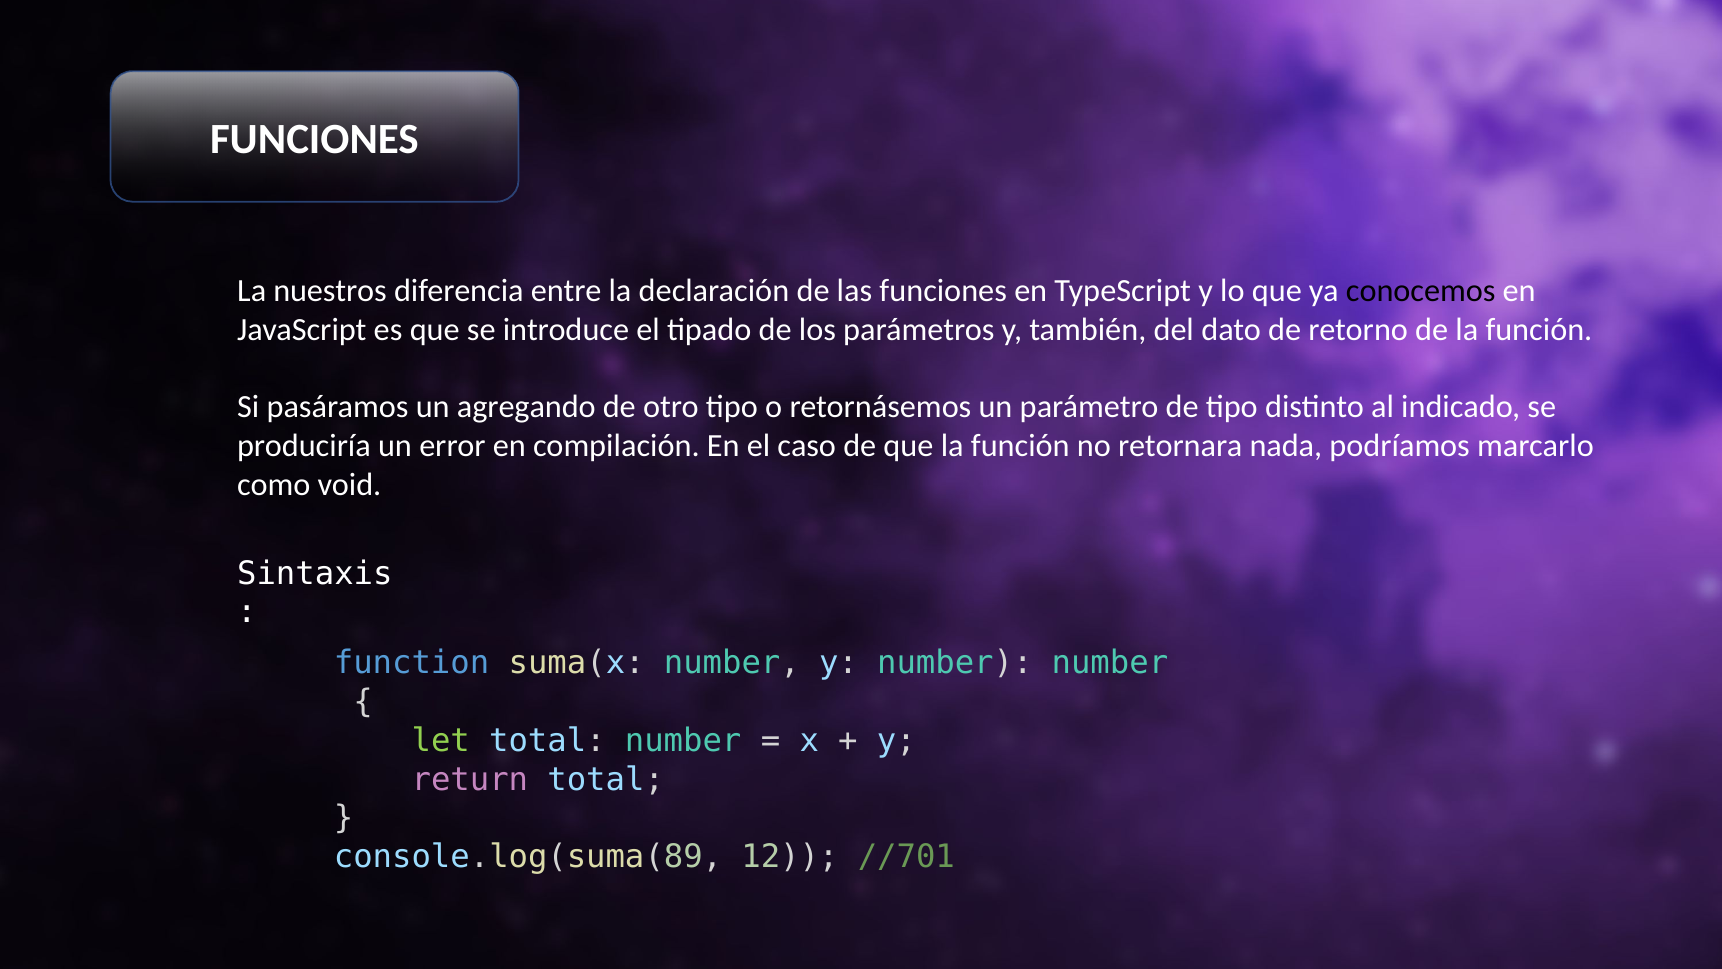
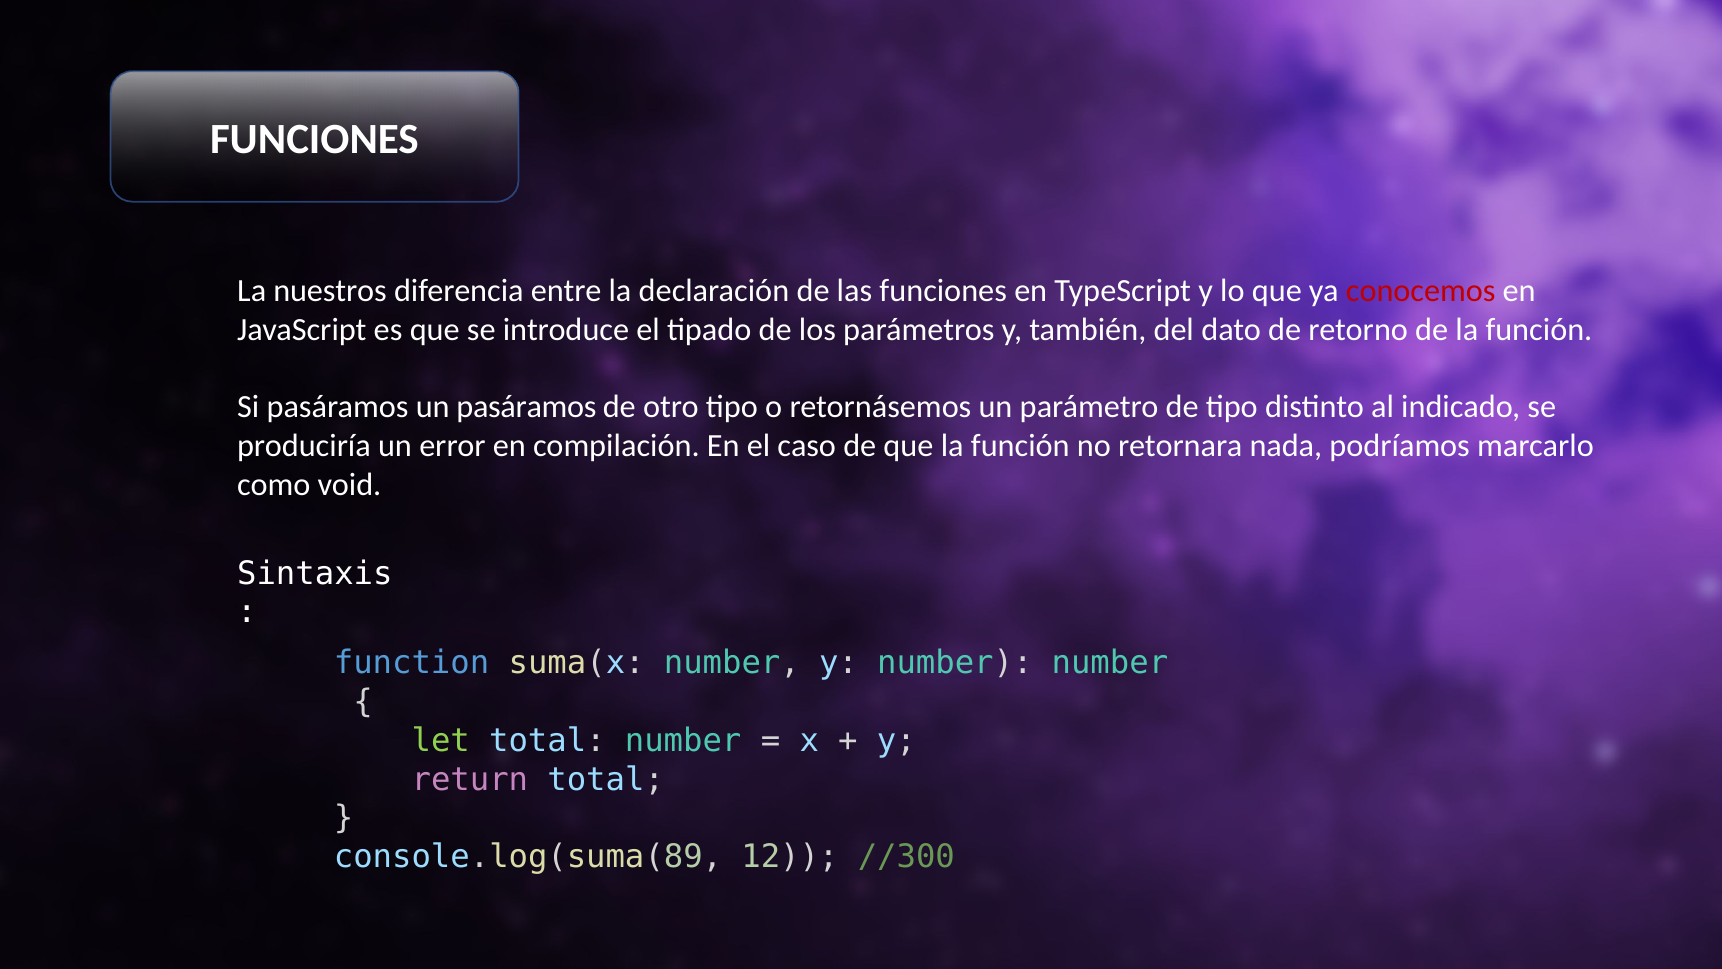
conocemos colour: black -> red
un agregando: agregando -> pasáramos
//701: //701 -> //300
